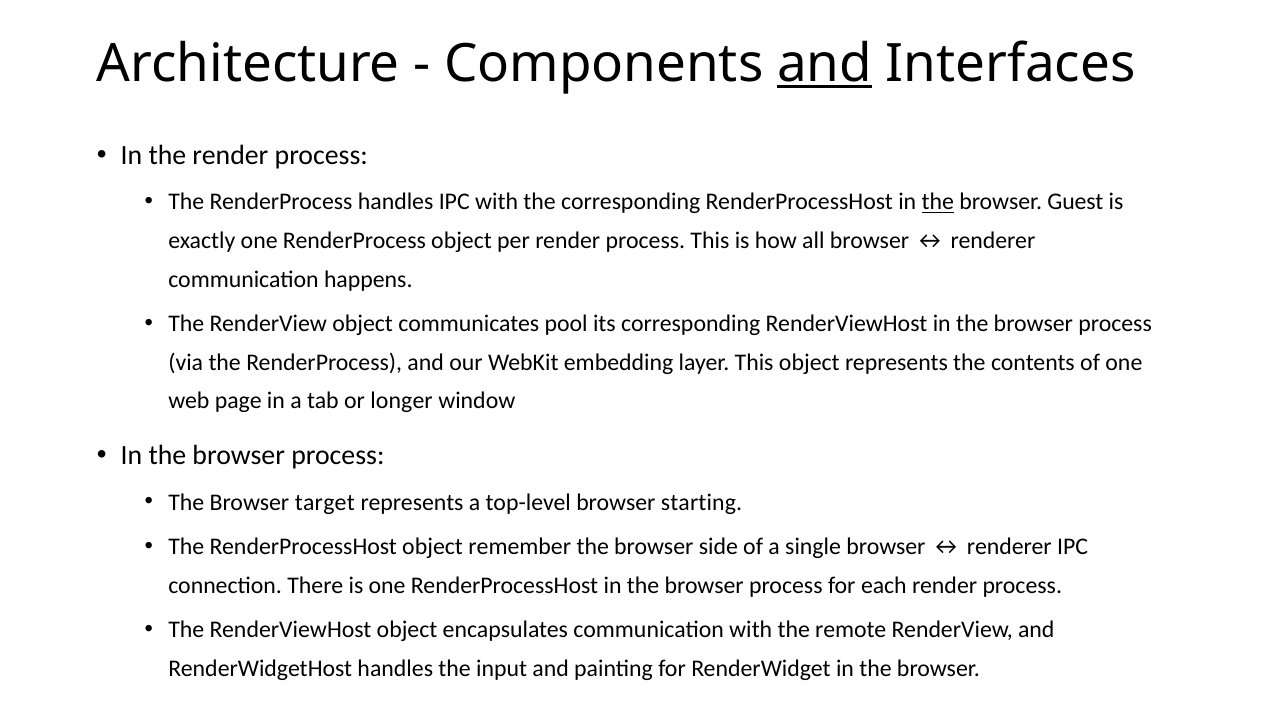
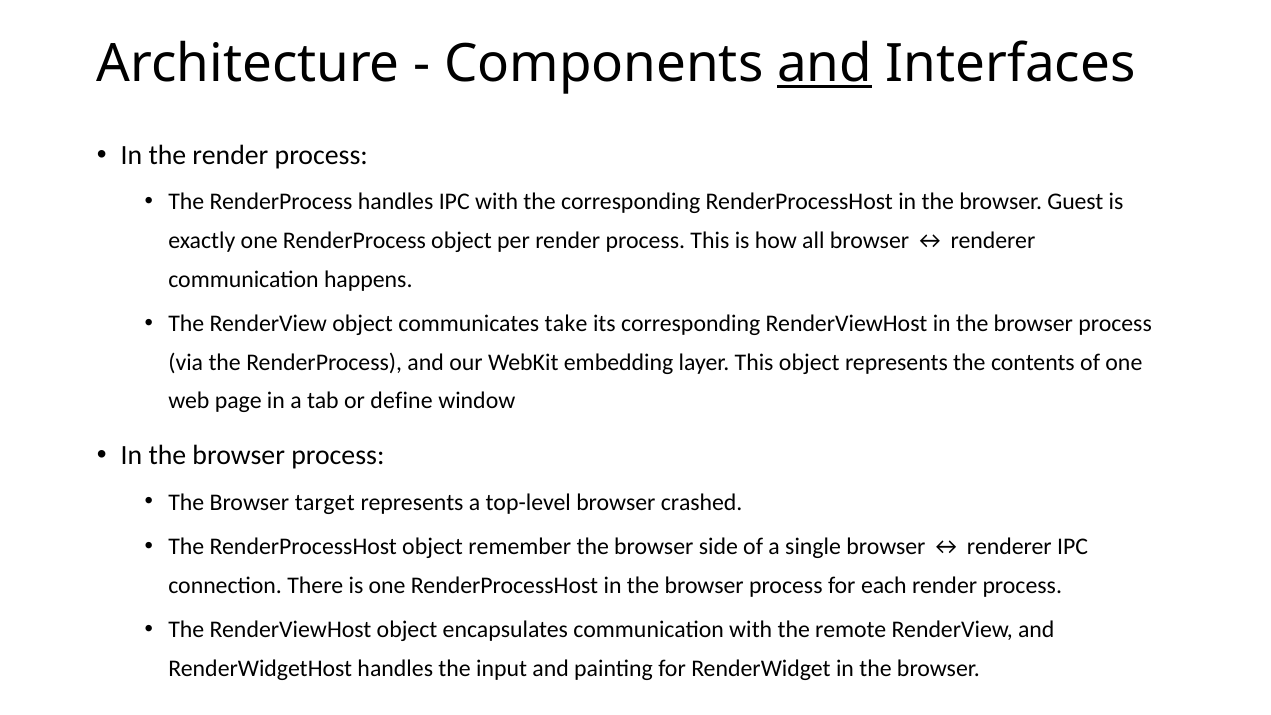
the at (938, 202) underline: present -> none
pool: pool -> take
longer: longer -> define
starting: starting -> crashed
